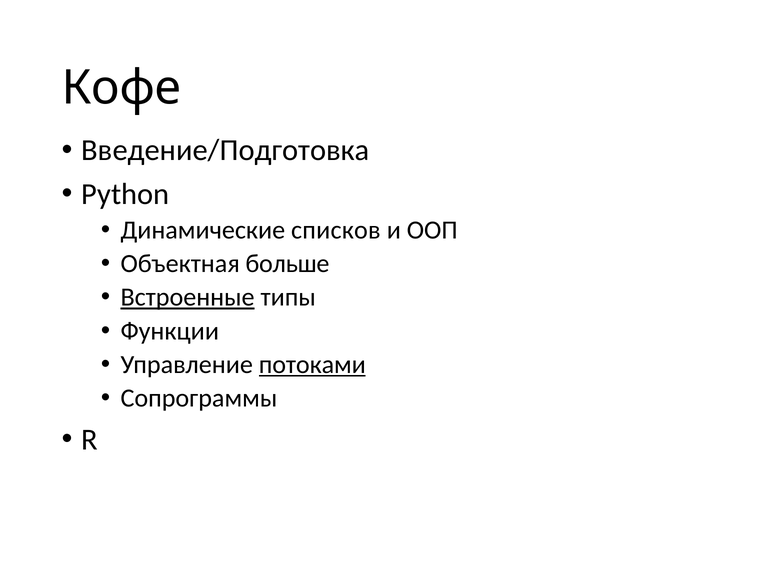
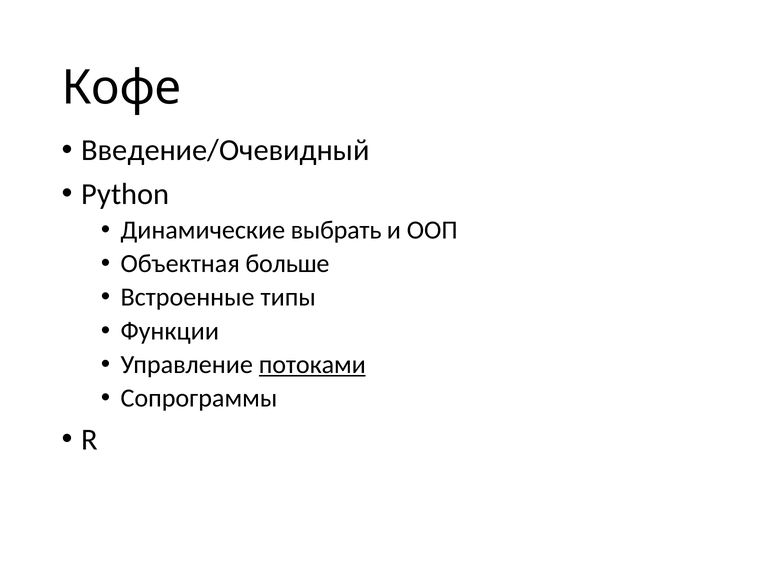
Введение/Подготовка: Введение/Подготовка -> Введение/Очевидный
списков: списков -> выбрать
Встроенные underline: present -> none
